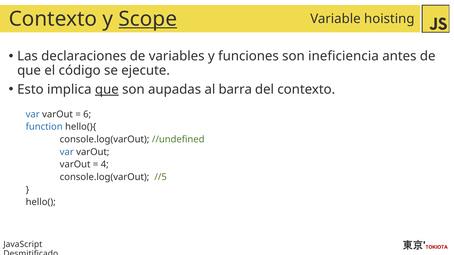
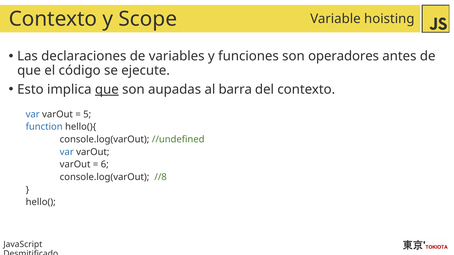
Scope underline: present -> none
ineficiencia: ineficiencia -> operadores
6: 6 -> 5
4: 4 -> 6
//5: //5 -> //8
